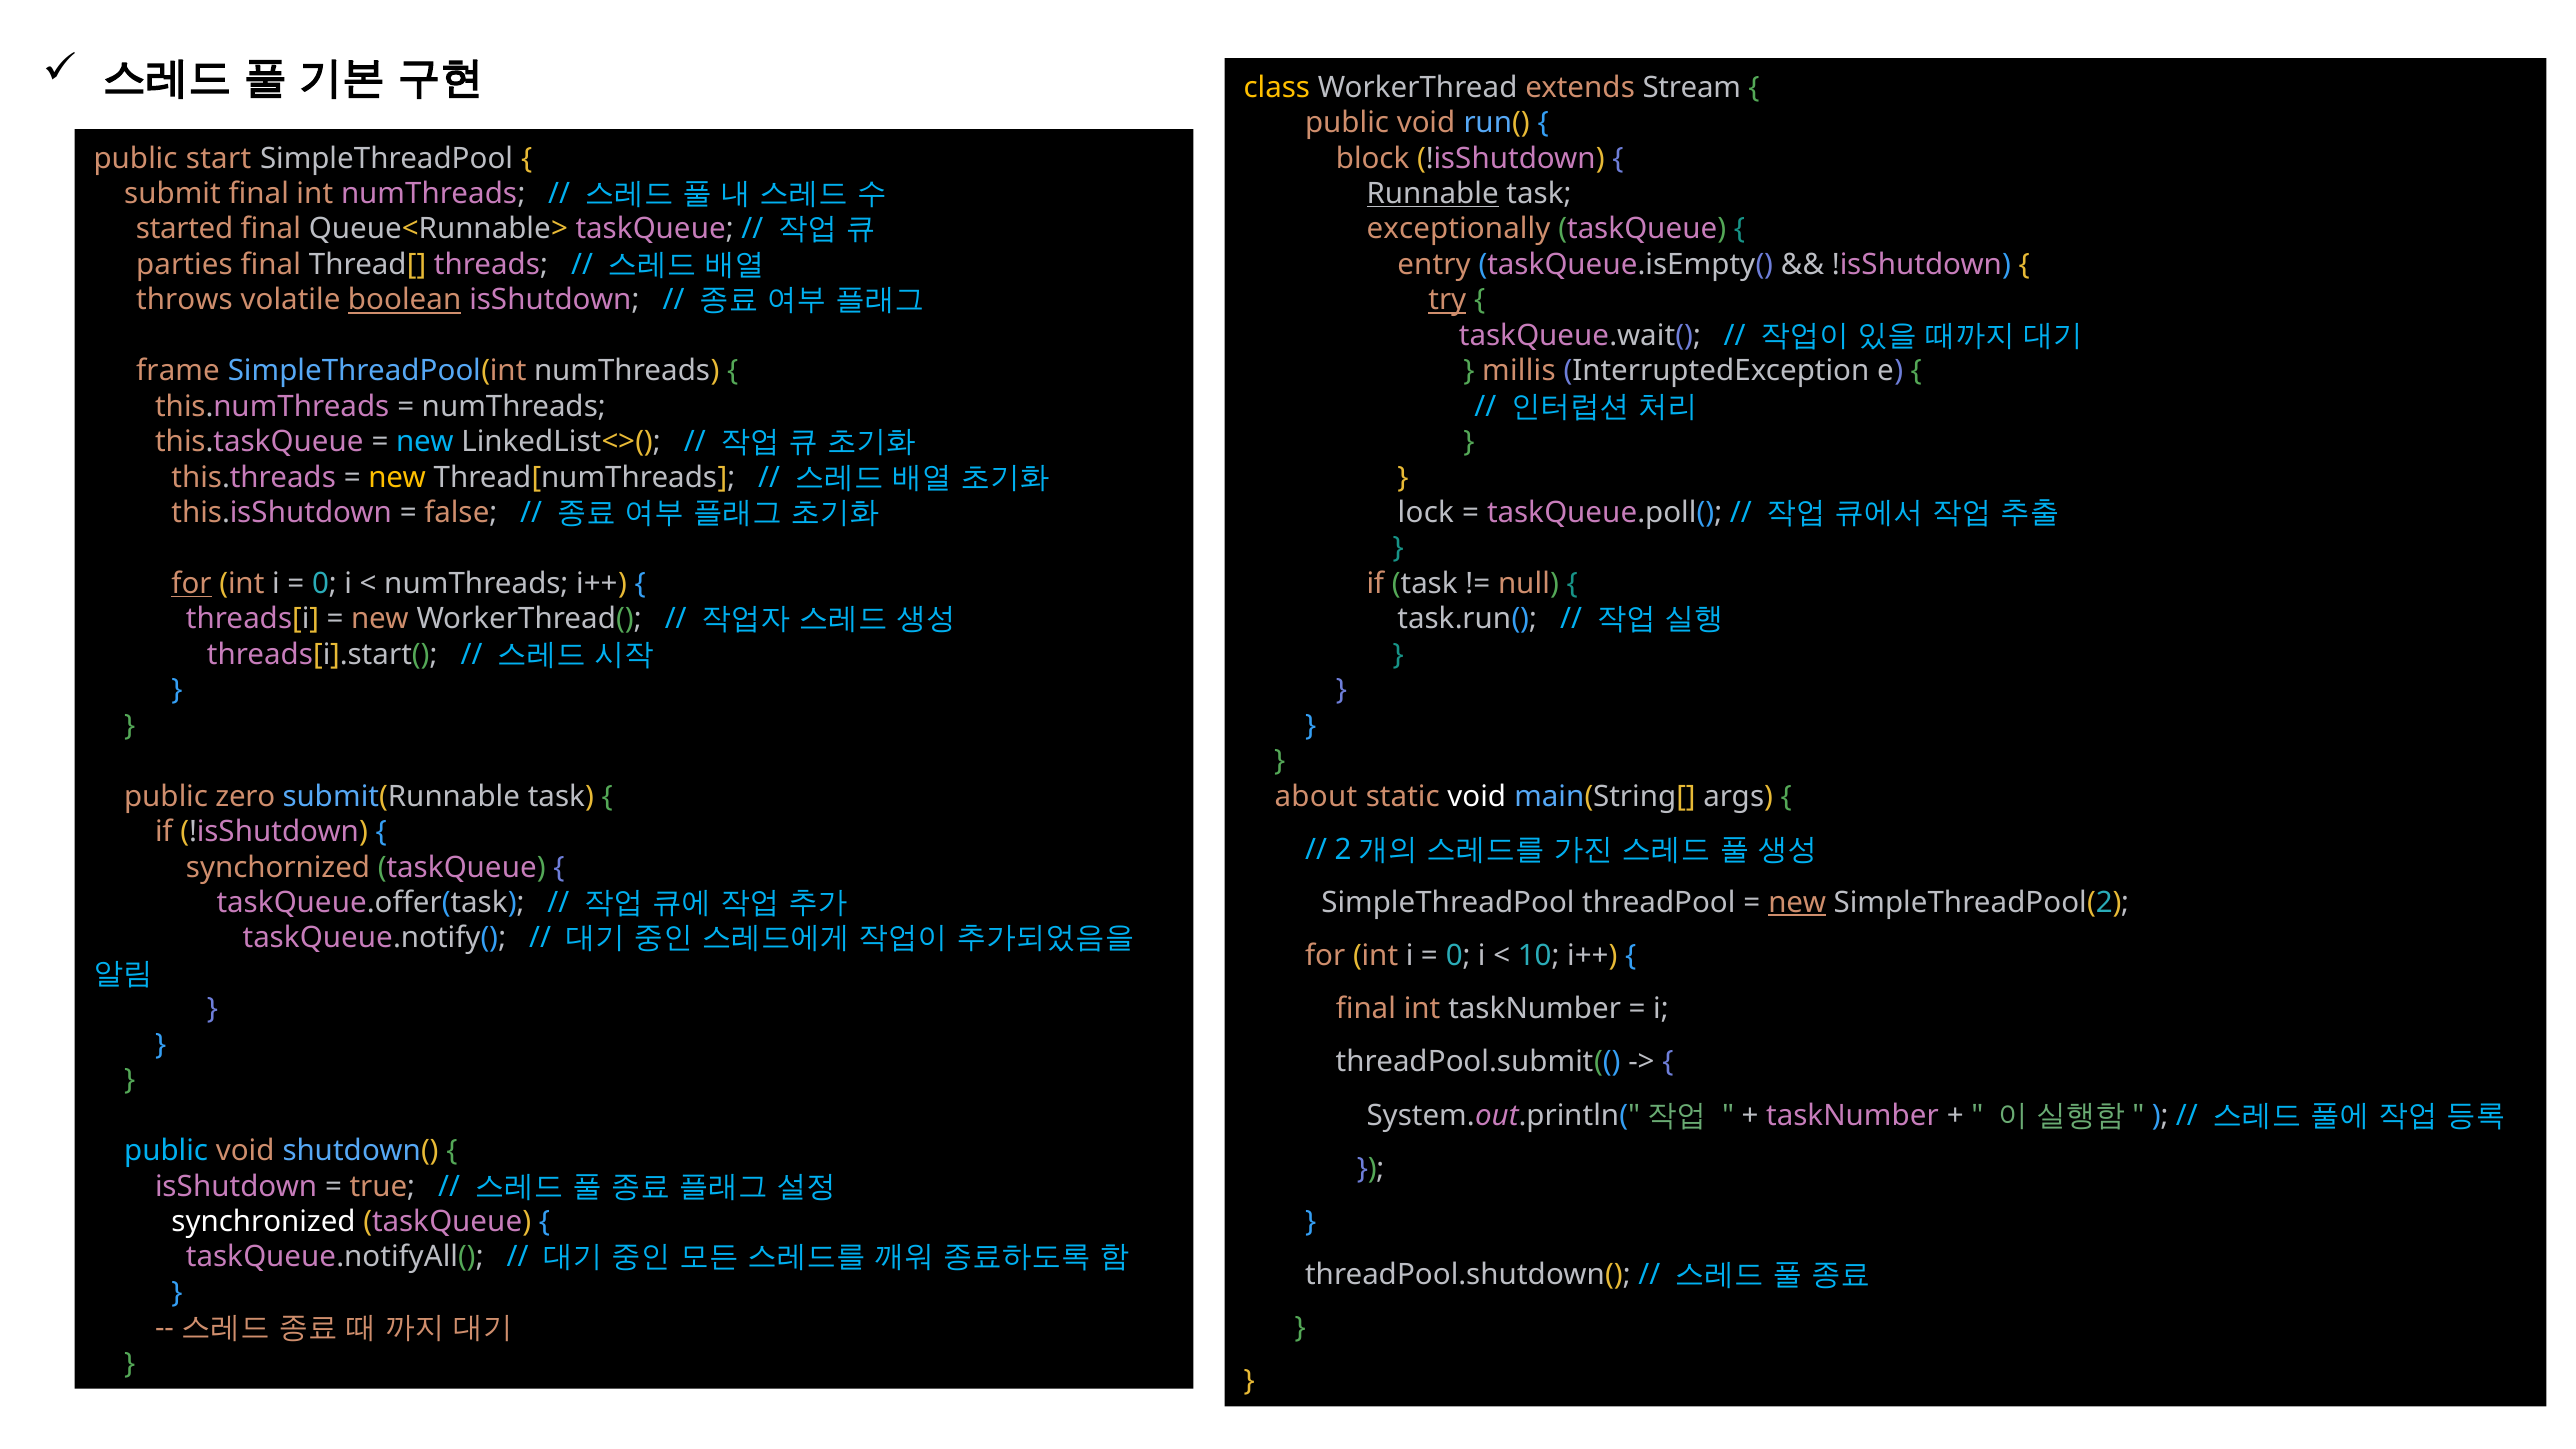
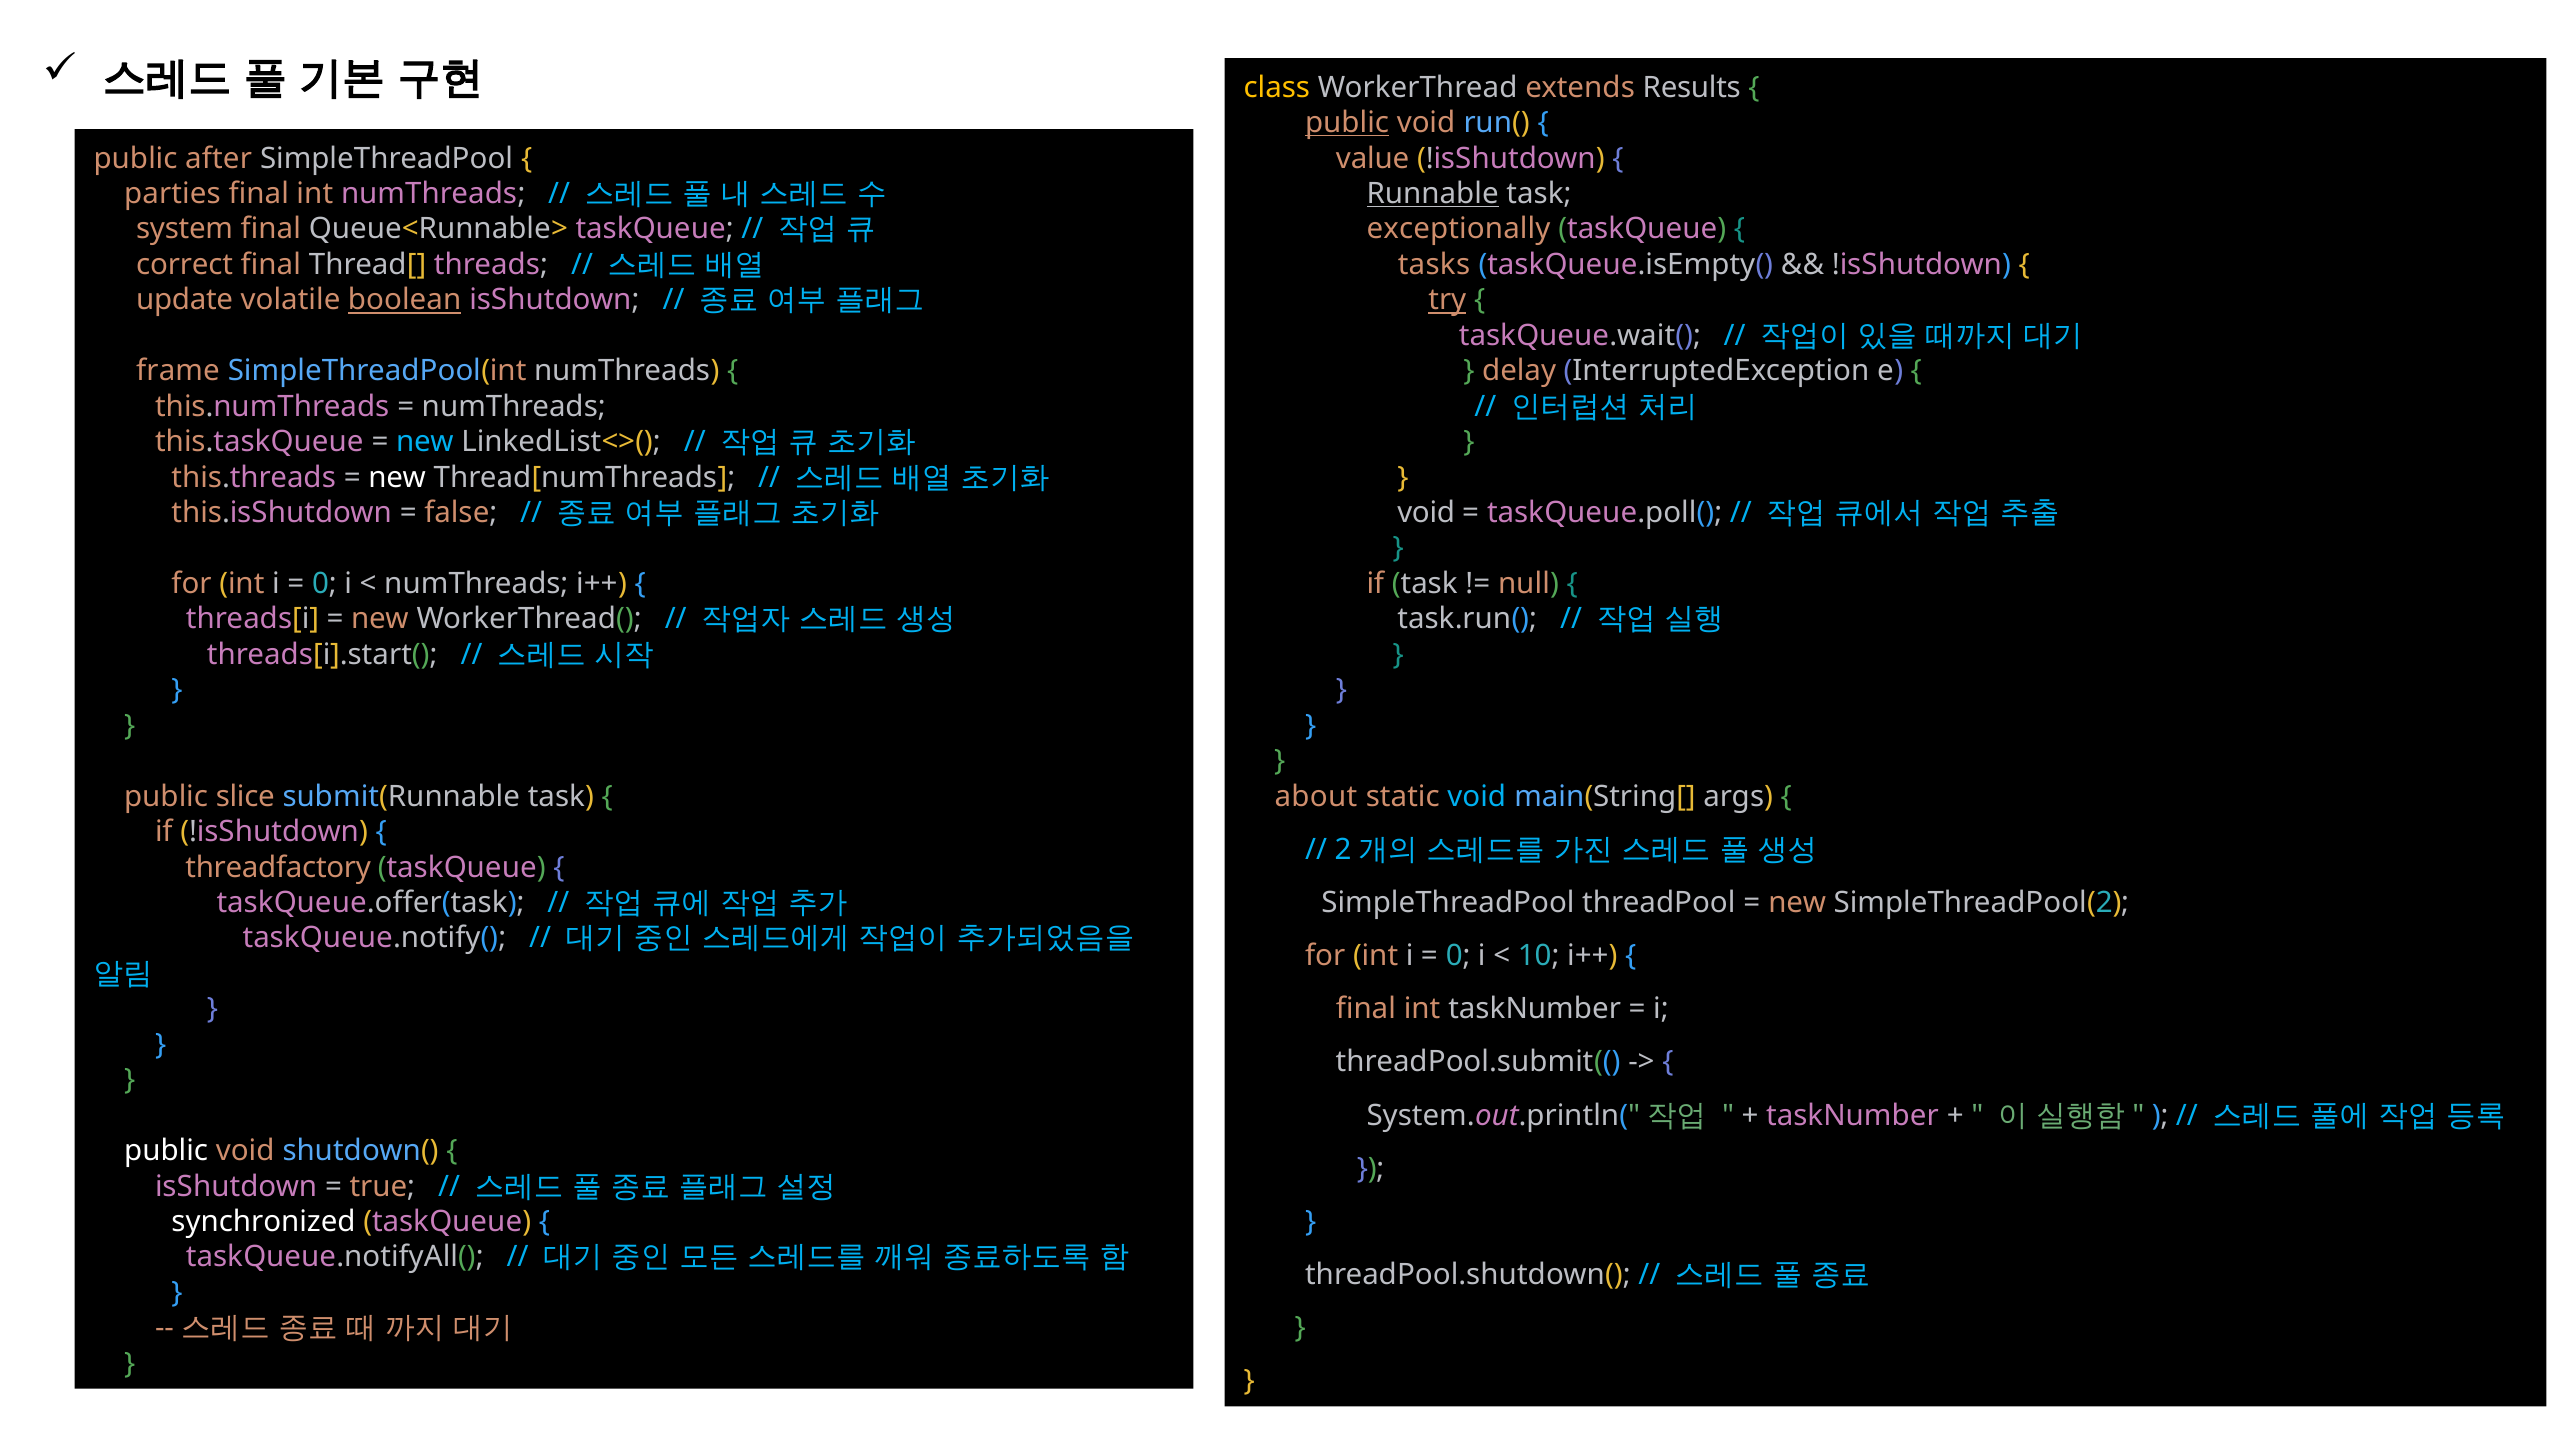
Stream: Stream -> Results
public at (1347, 123) underline: none -> present
start: start -> after
block: block -> value
submit: submit -> parties
started: started -> system
parties: parties -> correct
entry: entry -> tasks
throws: throws -> update
millis: millis -> delay
new at (397, 477) colour: yellow -> white
lock at (1426, 513): lock -> void
for at (192, 584) underline: present -> none
void at (1477, 796) colour: white -> light blue
zero: zero -> slice
synchornized: synchornized -> threadfactory
new at (1797, 903) underline: present -> none
public at (166, 1151) colour: light blue -> white
